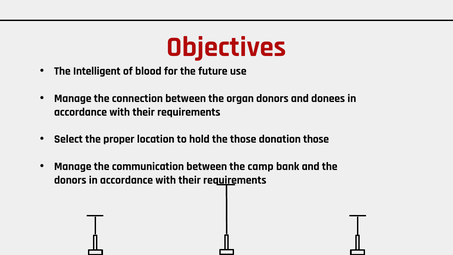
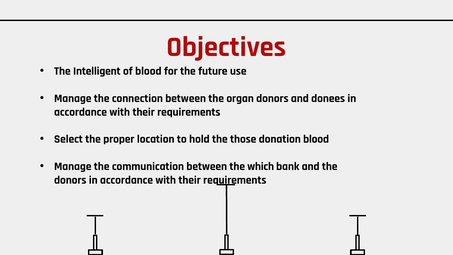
donation those: those -> blood
camp: camp -> which
